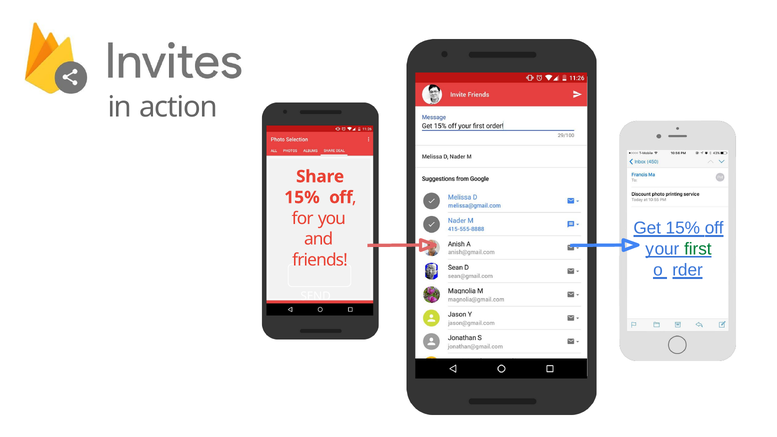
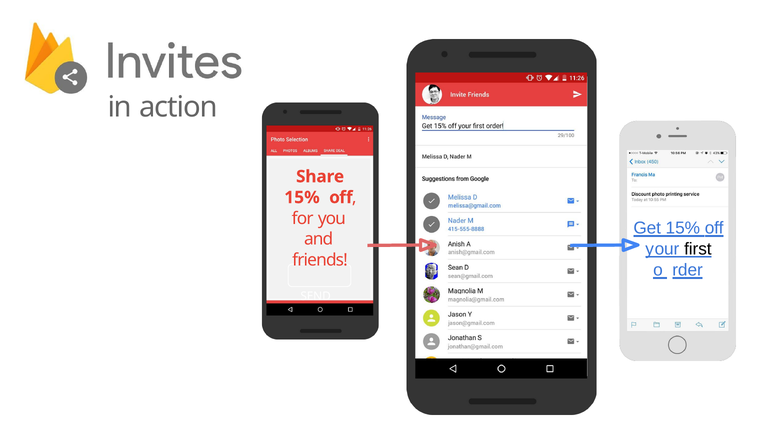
first colour: green -> black
